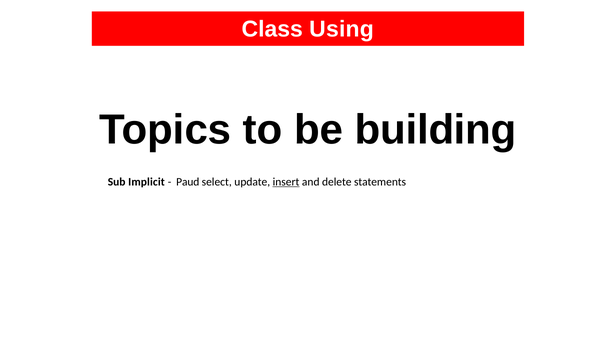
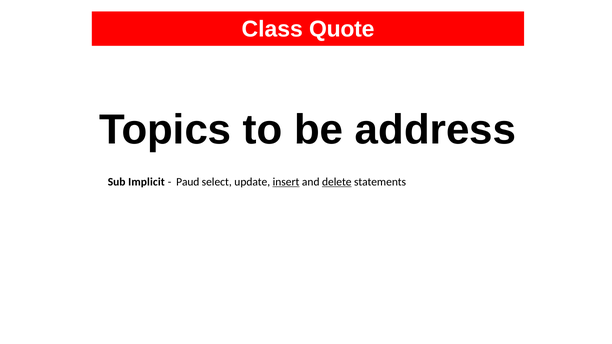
Using: Using -> Quote
building: building -> address
delete underline: none -> present
